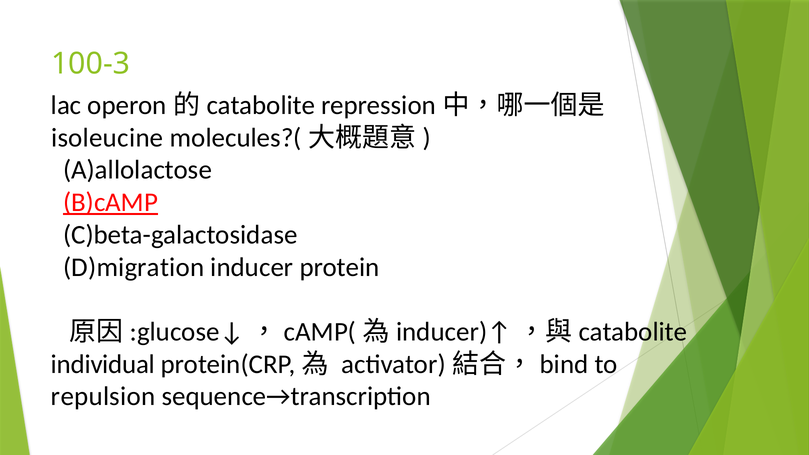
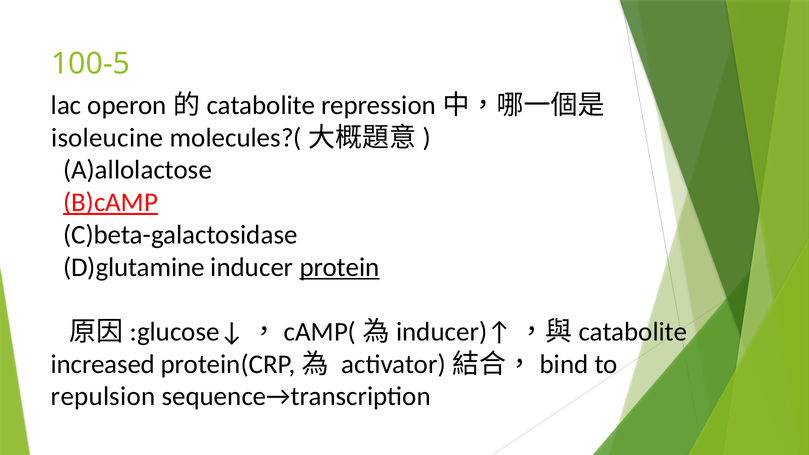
100-3: 100-3 -> 100-5
D)migration: D)migration -> D)glutamine
protein underline: none -> present
individual: individual -> increased
